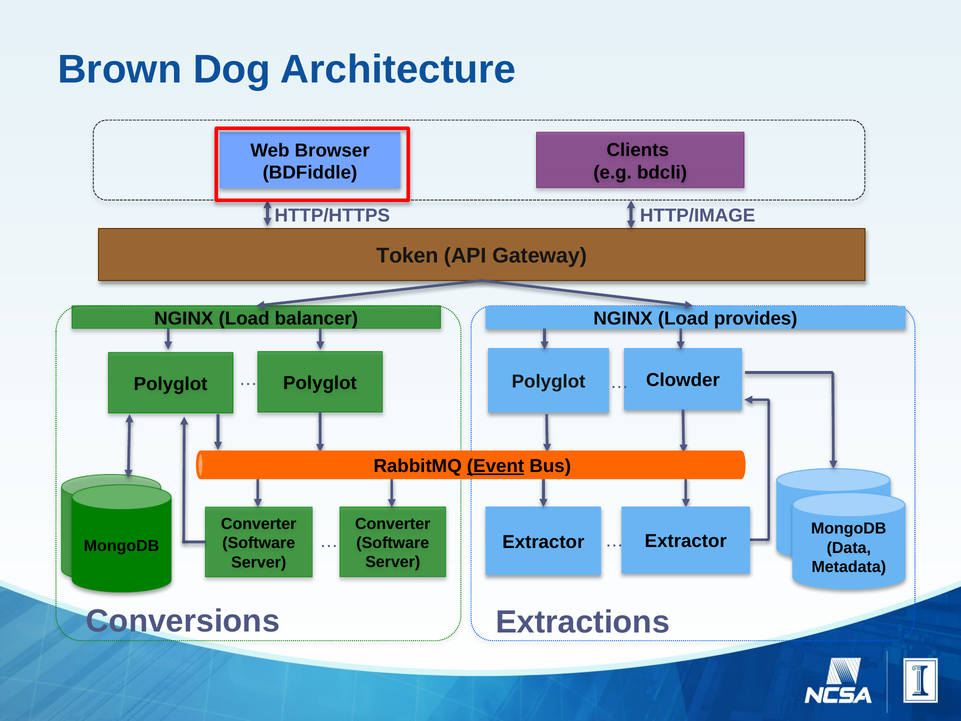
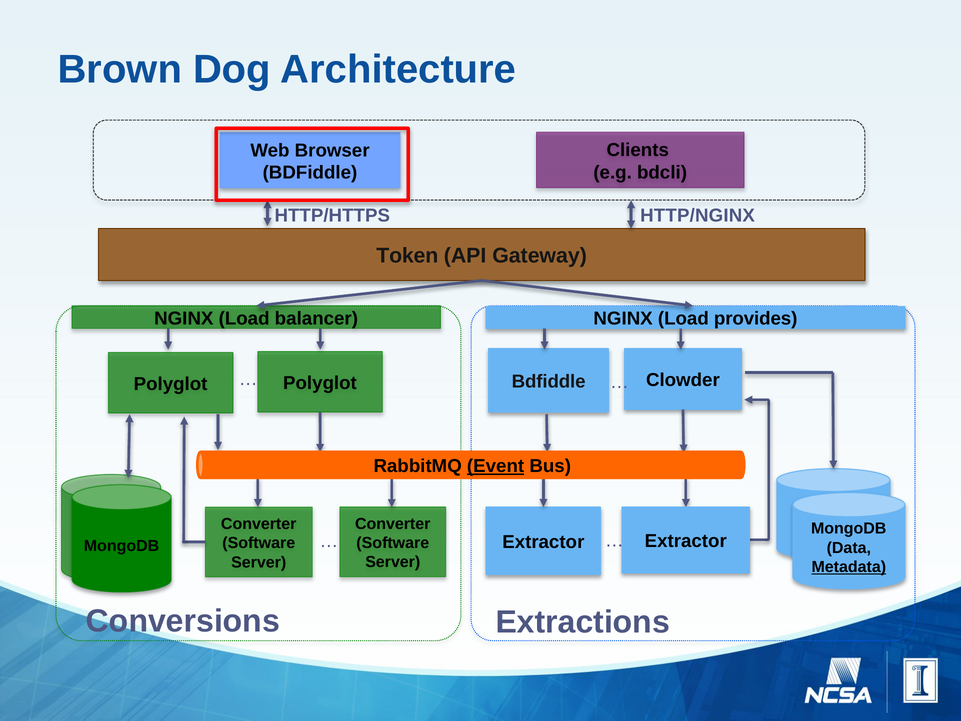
HTTP/IMAGE: HTTP/IMAGE -> HTTP/NGINX
Polyglot at (549, 381): Polyglot -> Bdfiddle
Metadata underline: none -> present
